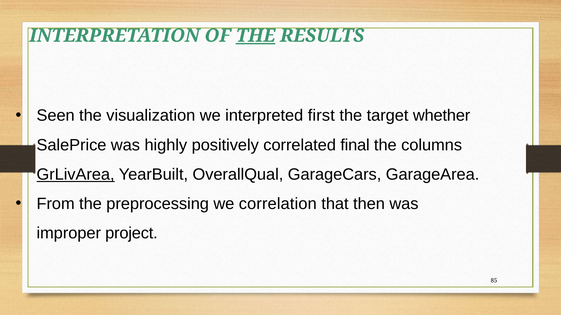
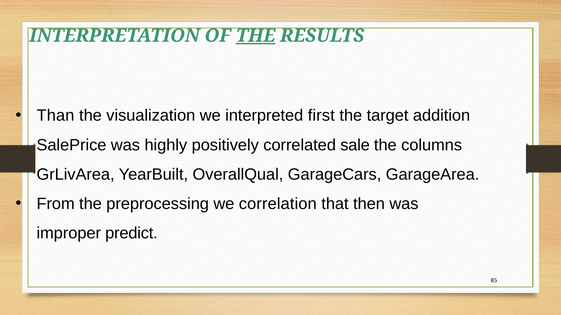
Seen: Seen -> Than
whether: whether -> addition
final: final -> sale
GrLivArea underline: present -> none
project: project -> predict
